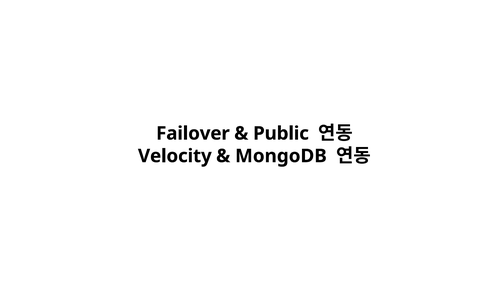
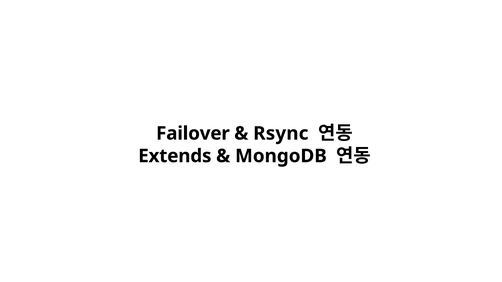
Public: Public -> Rsync
Velocity: Velocity -> Extends
